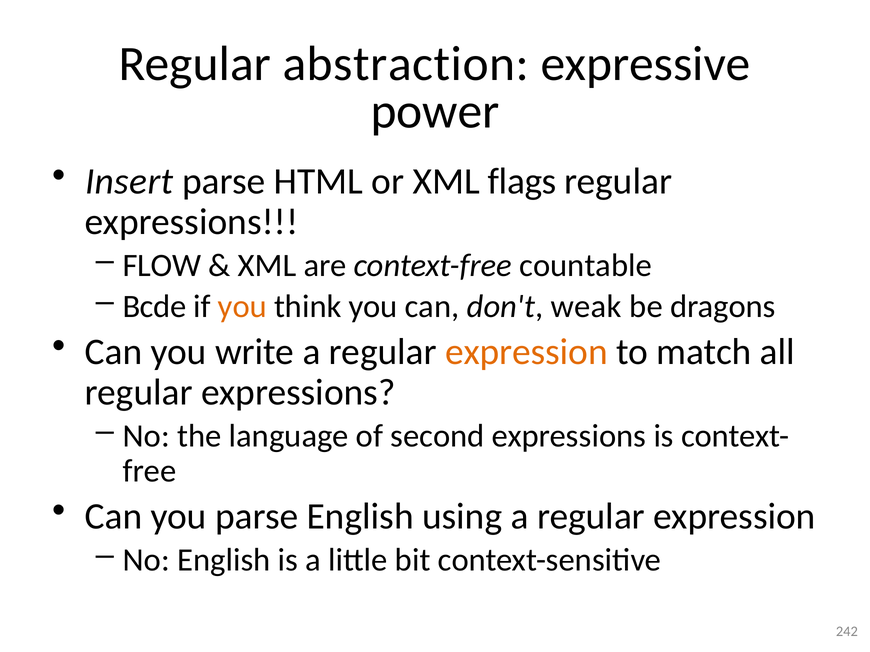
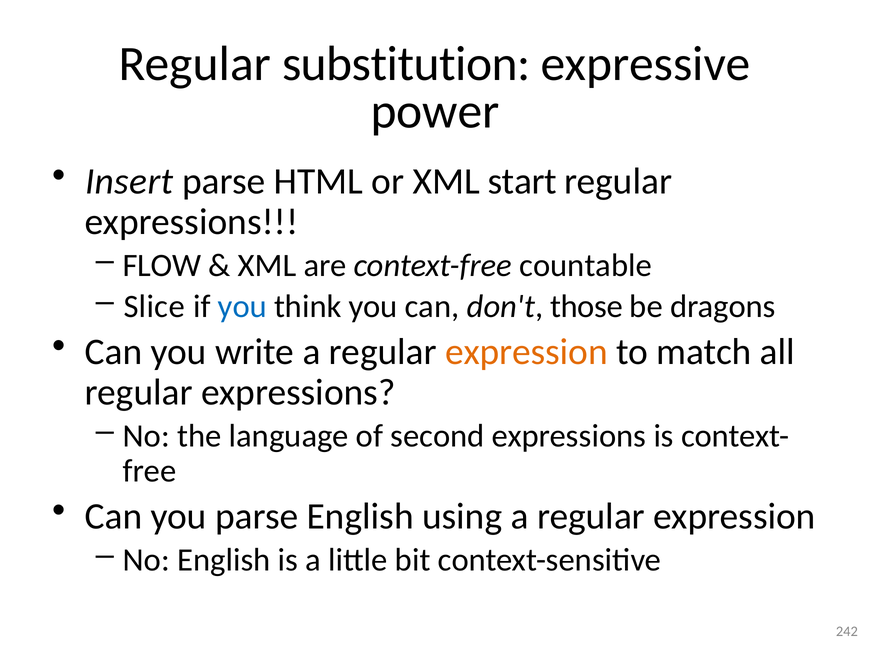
abstraction: abstraction -> substitution
flags: flags -> start
Bcde: Bcde -> Slice
you at (242, 307) colour: orange -> blue
weak: weak -> those
